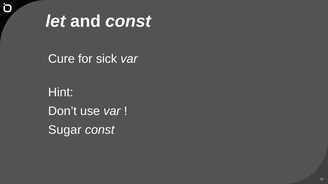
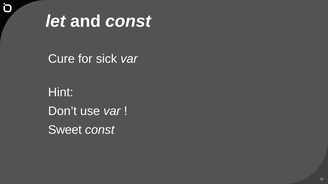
Sugar: Sugar -> Sweet
